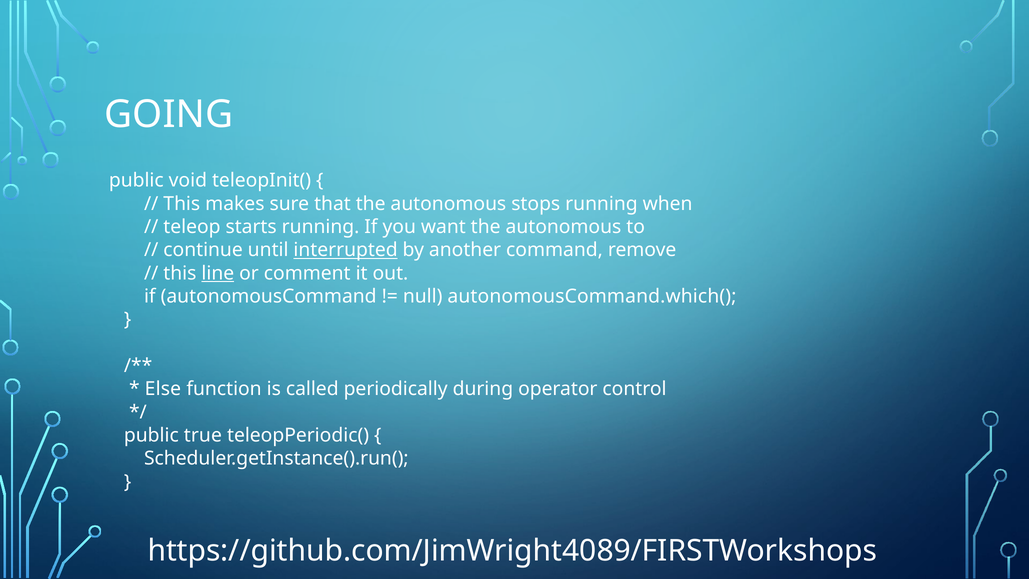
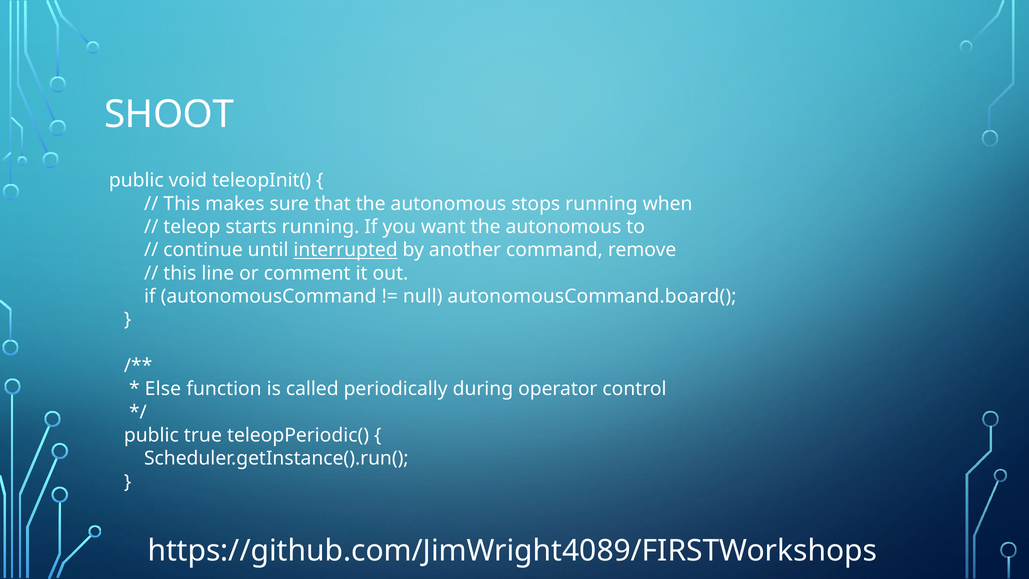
GOING: GOING -> SHOOT
line underline: present -> none
autonomousCommand.which(: autonomousCommand.which( -> autonomousCommand.board(
